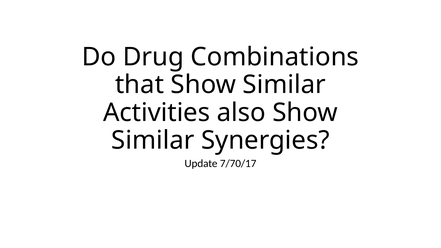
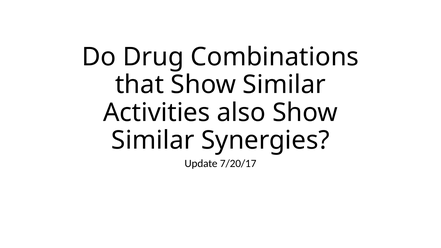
7/70/17: 7/70/17 -> 7/20/17
